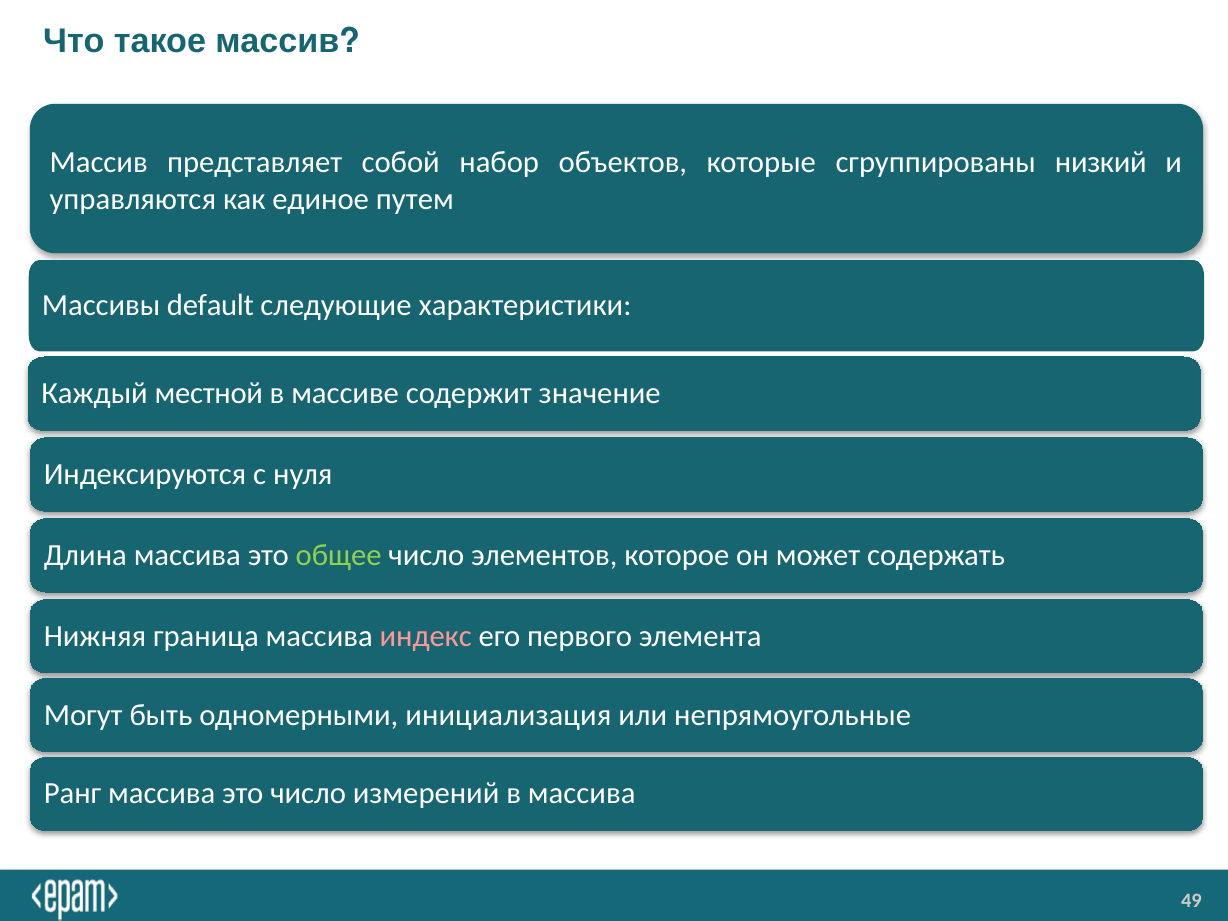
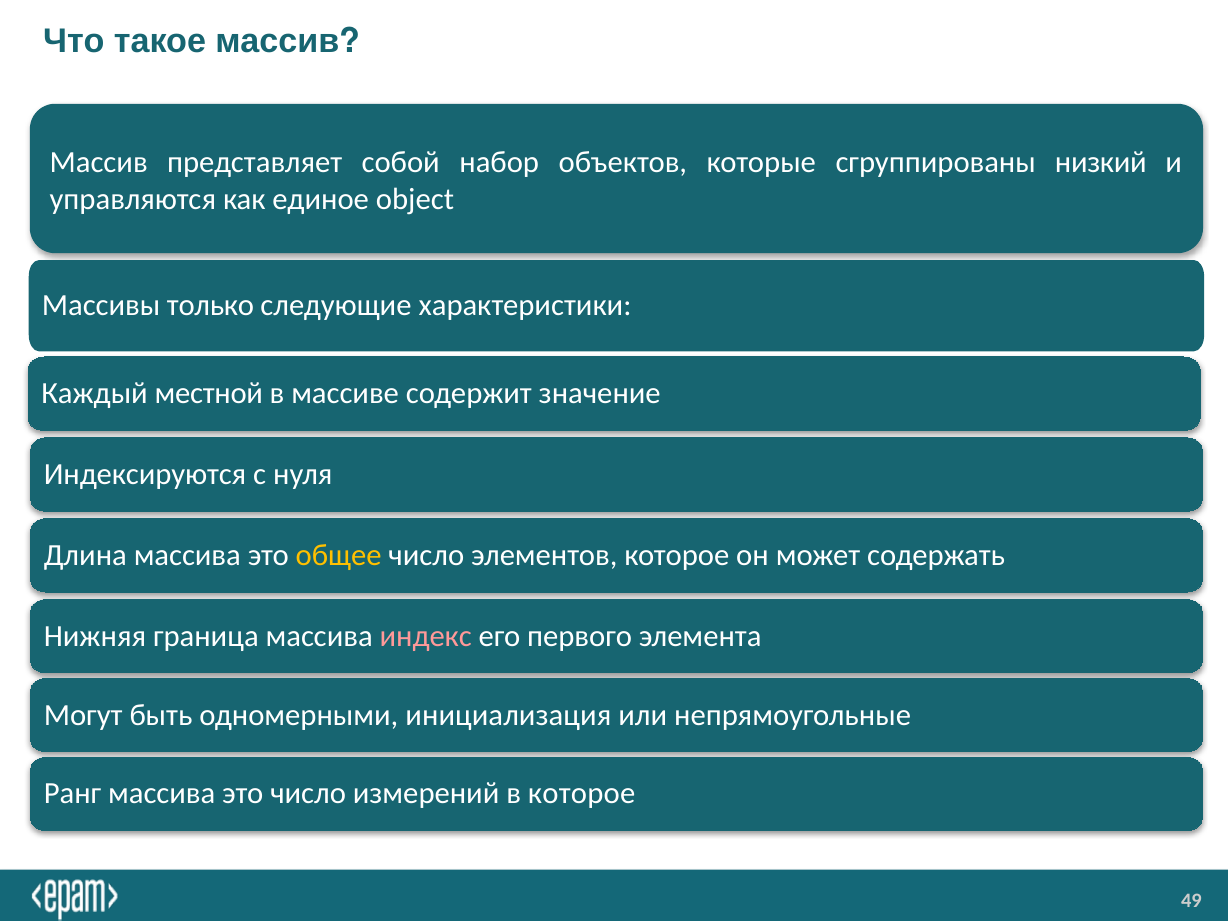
путем: путем -> object
default: default -> только
общее colour: light green -> yellow
в массива: массива -> которое
